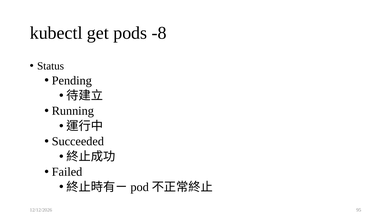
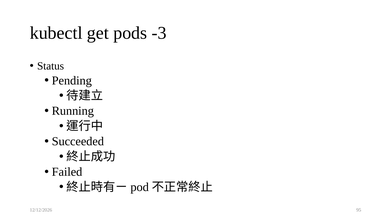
-8: -8 -> -3
